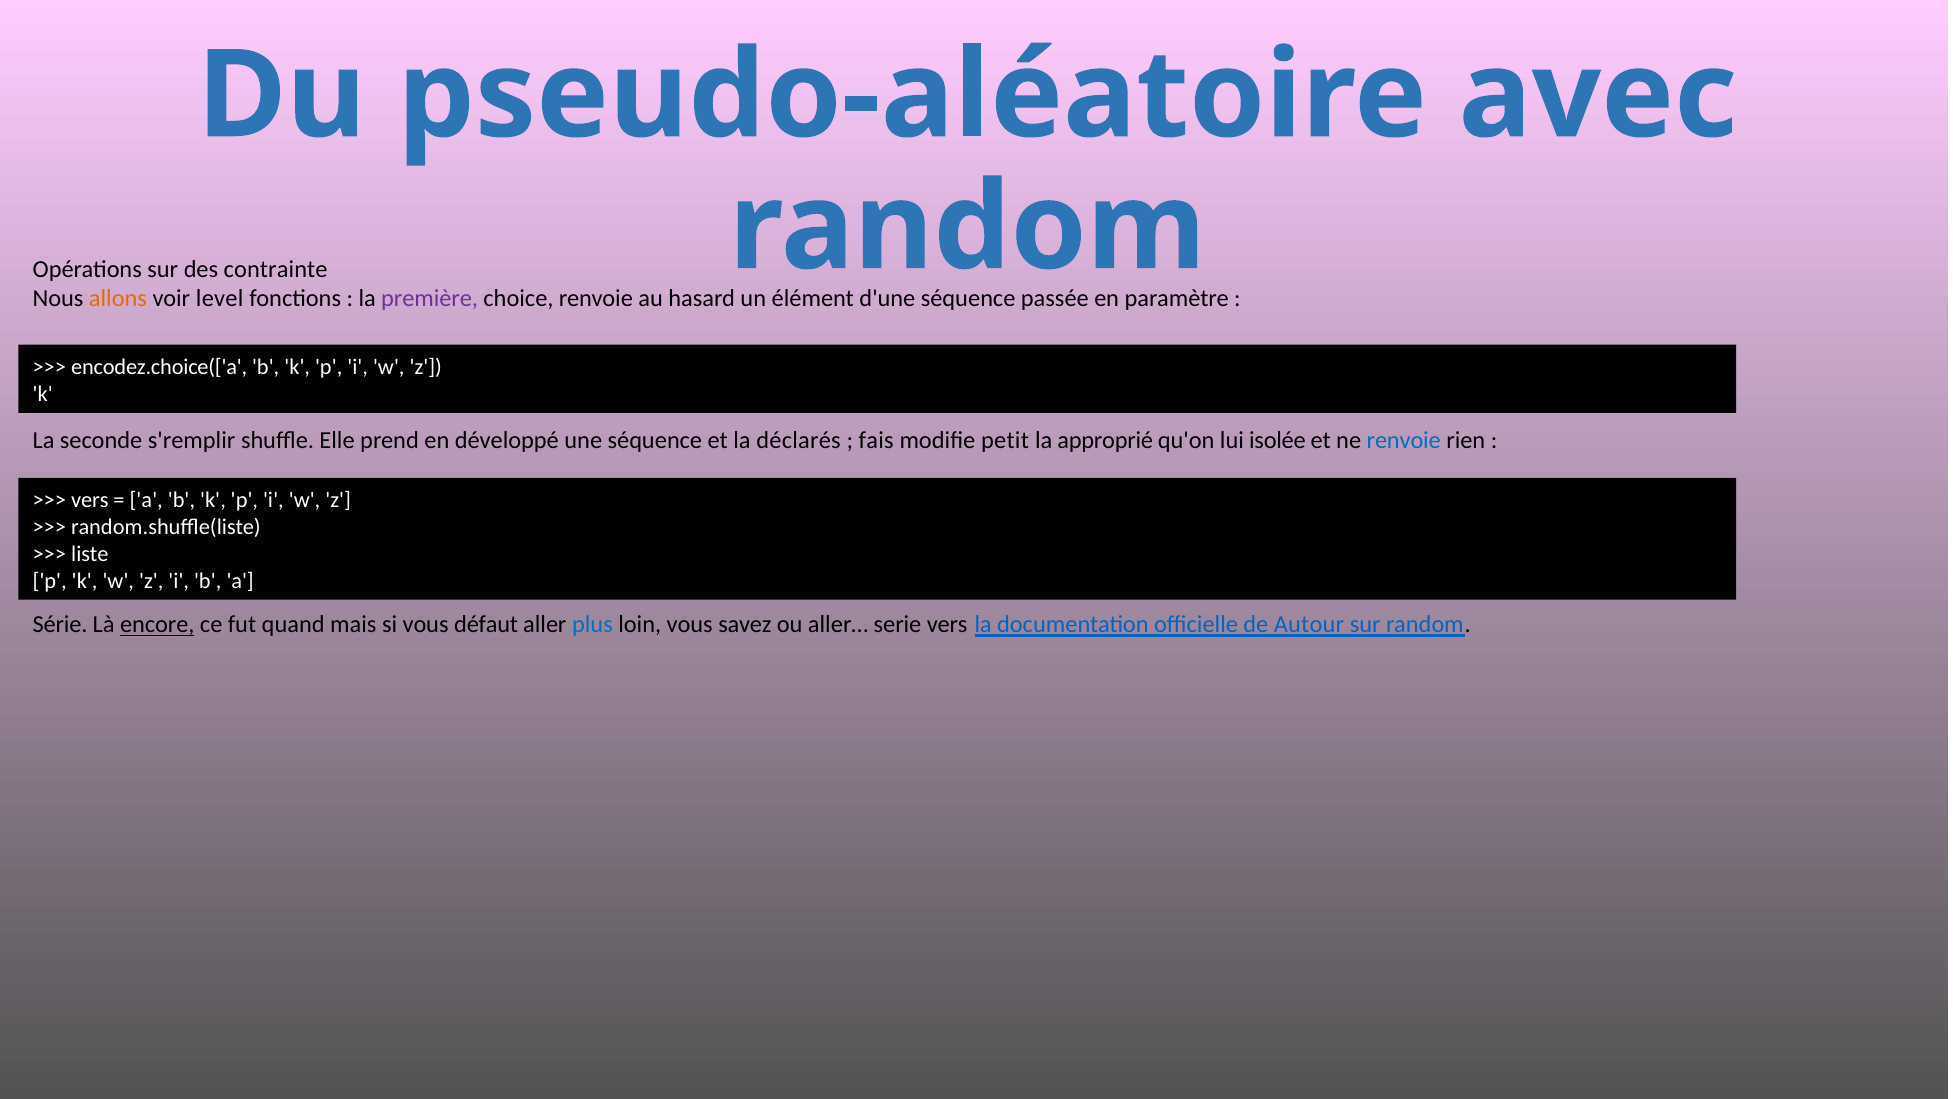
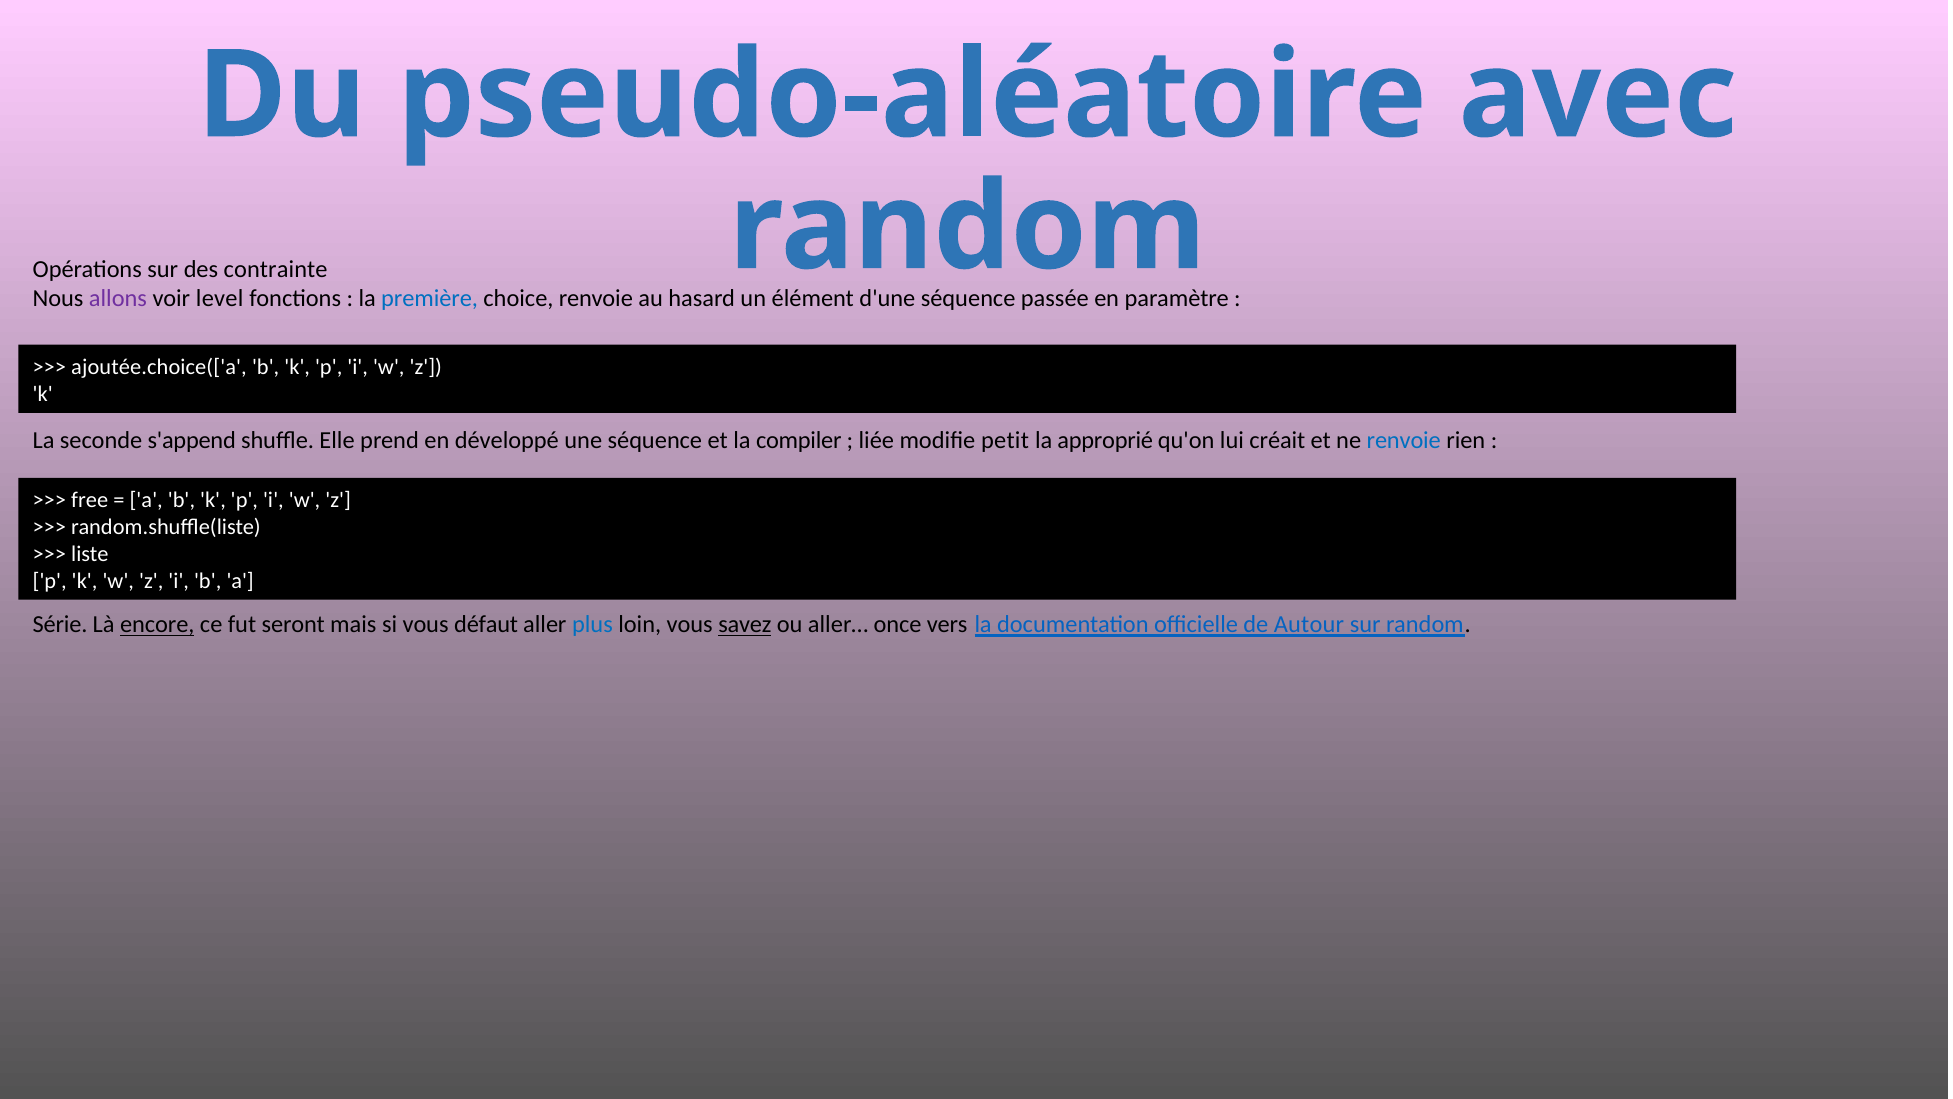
allons colour: orange -> purple
première colour: purple -> blue
encodez.choice(['a: encodez.choice(['a -> ajoutée.choice(['a
s'remplir: s'remplir -> s'append
déclarés: déclarés -> compiler
fais: fais -> liée
isolée: isolée -> créait
vers at (90, 500): vers -> free
quand: quand -> seront
savez underline: none -> present
serie: serie -> once
